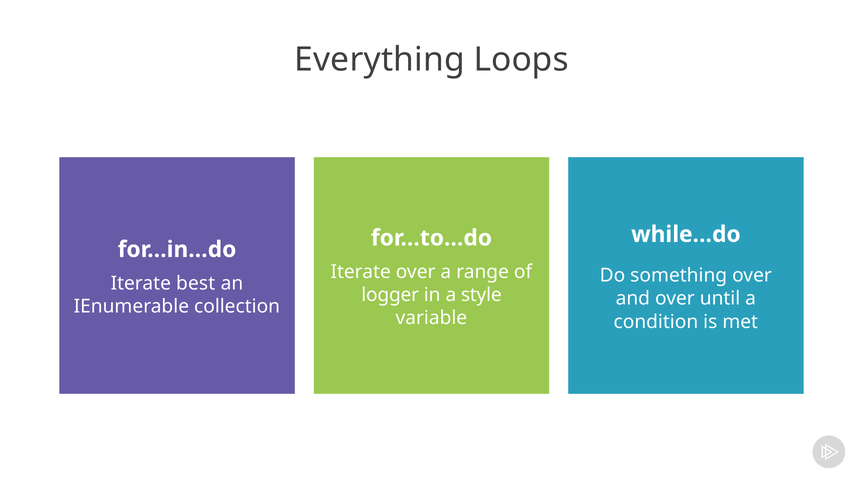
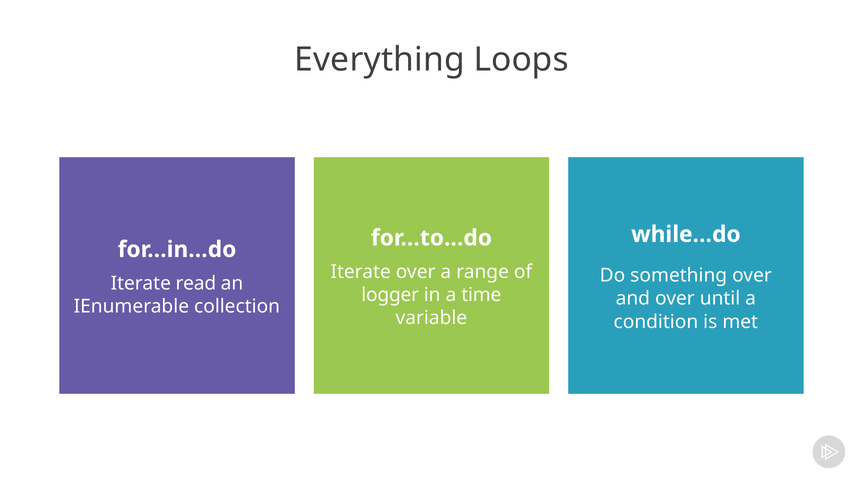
best: best -> read
style: style -> time
